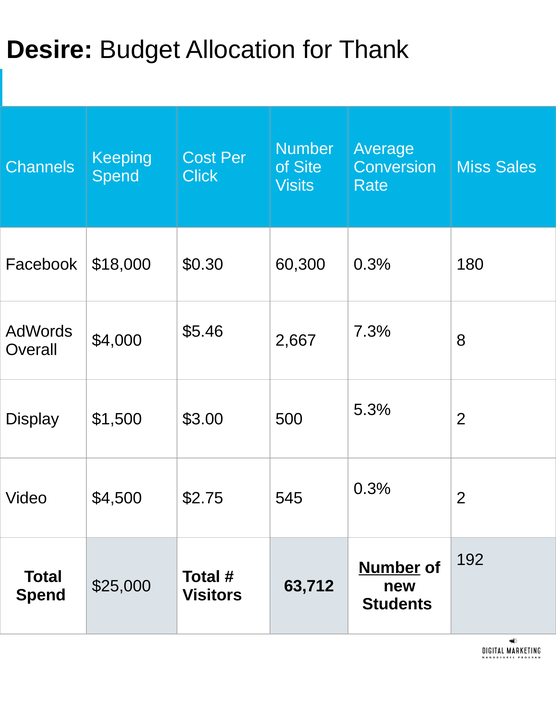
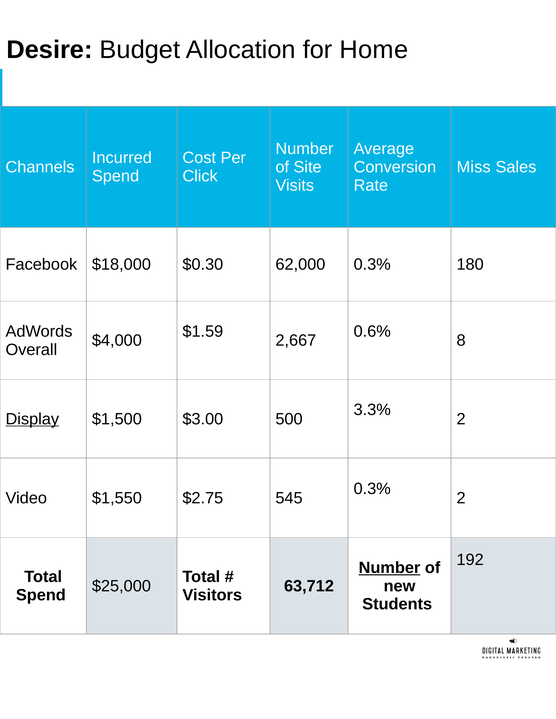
Thank: Thank -> Home
Keeping: Keeping -> Incurred
60,300: 60,300 -> 62,000
$5.46: $5.46 -> $1.59
7.3%: 7.3% -> 0.6%
5.3%: 5.3% -> 3.3%
Display underline: none -> present
$4,500: $4,500 -> $1,550
